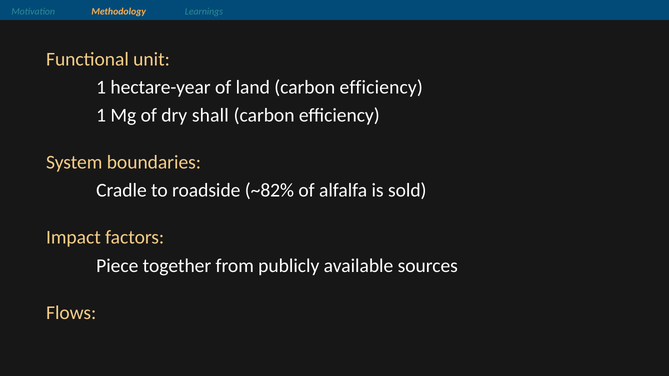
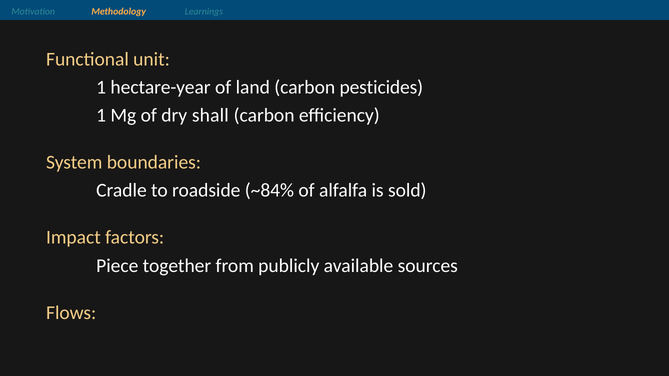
land carbon efficiency: efficiency -> pesticides
~82%: ~82% -> ~84%
